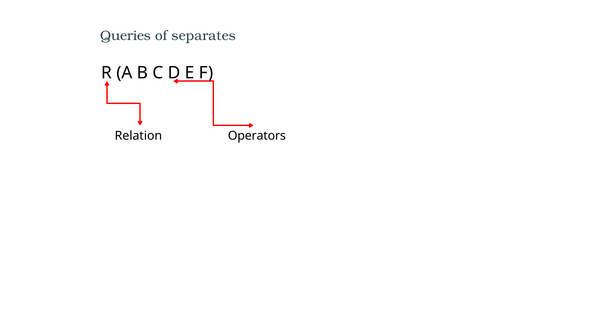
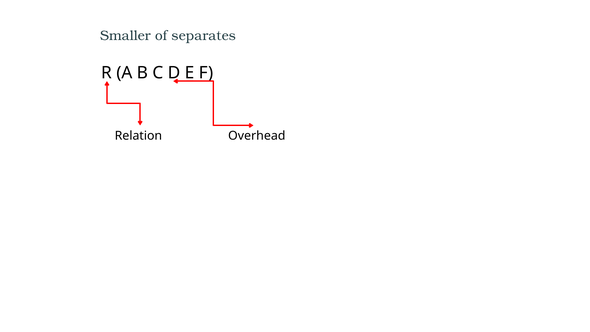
Queries: Queries -> Smaller
Operators: Operators -> Overhead
